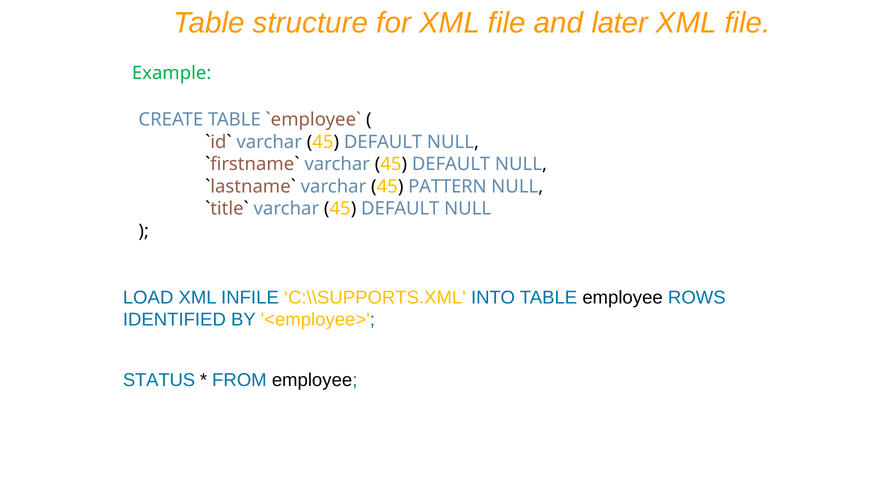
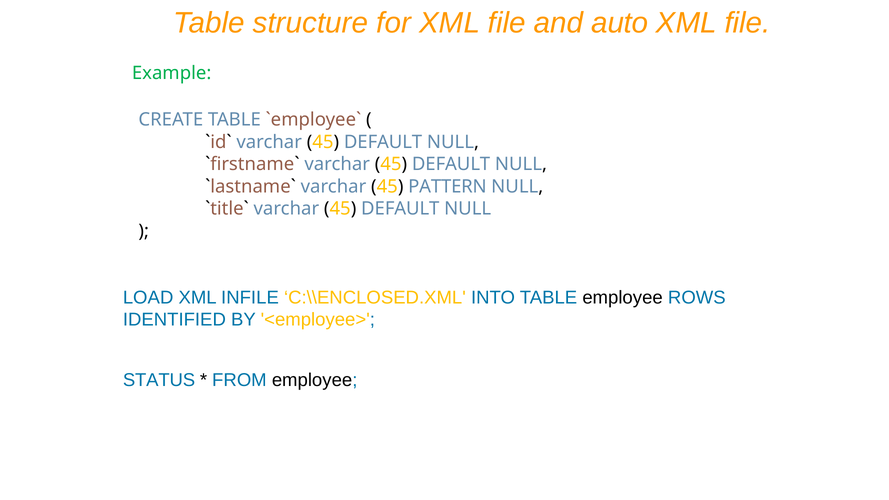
later: later -> auto
C:\\SUPPORTS.XML: C:\\SUPPORTS.XML -> C:\\ENCLOSED.XML
